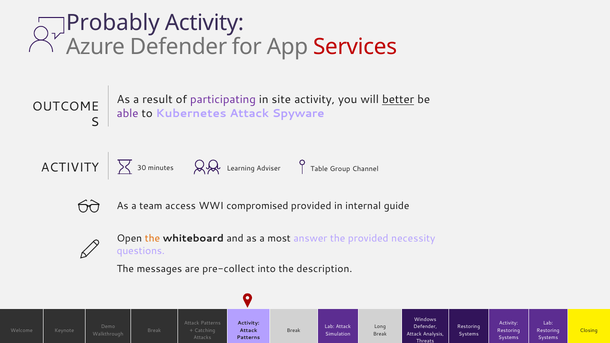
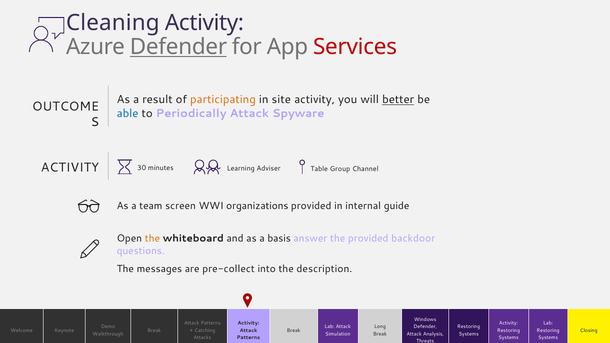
Probably: Probably -> Cleaning
Defender at (178, 47) underline: none -> present
participating colour: purple -> orange
able colour: purple -> blue
Kubernetes: Kubernetes -> Periodically
access: access -> screen
compromised: compromised -> organizations
most: most -> basis
necessity: necessity -> backdoor
